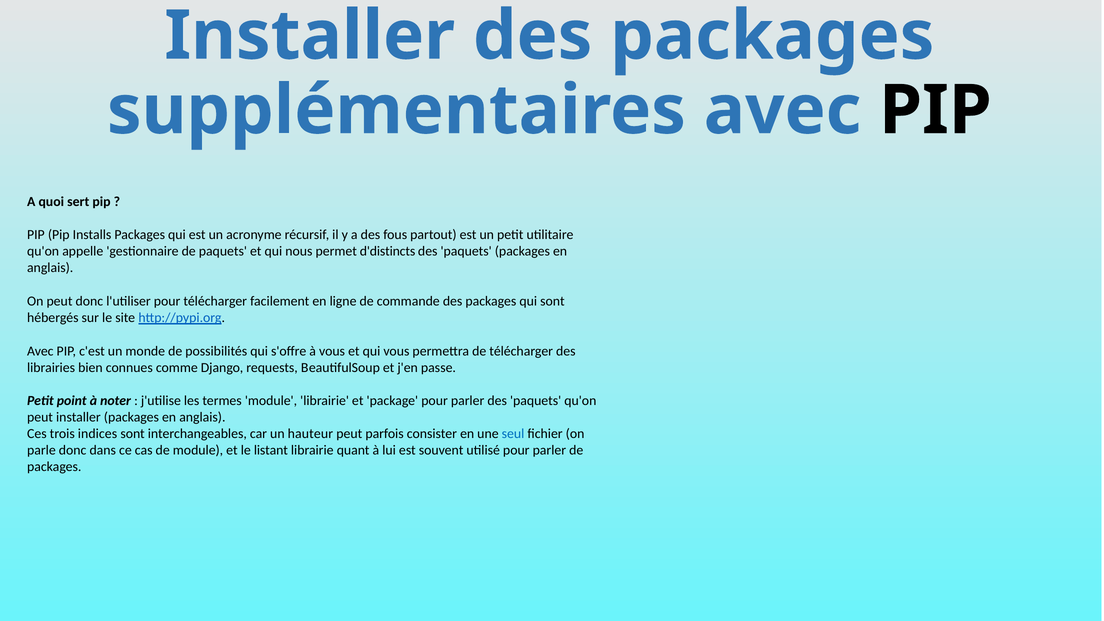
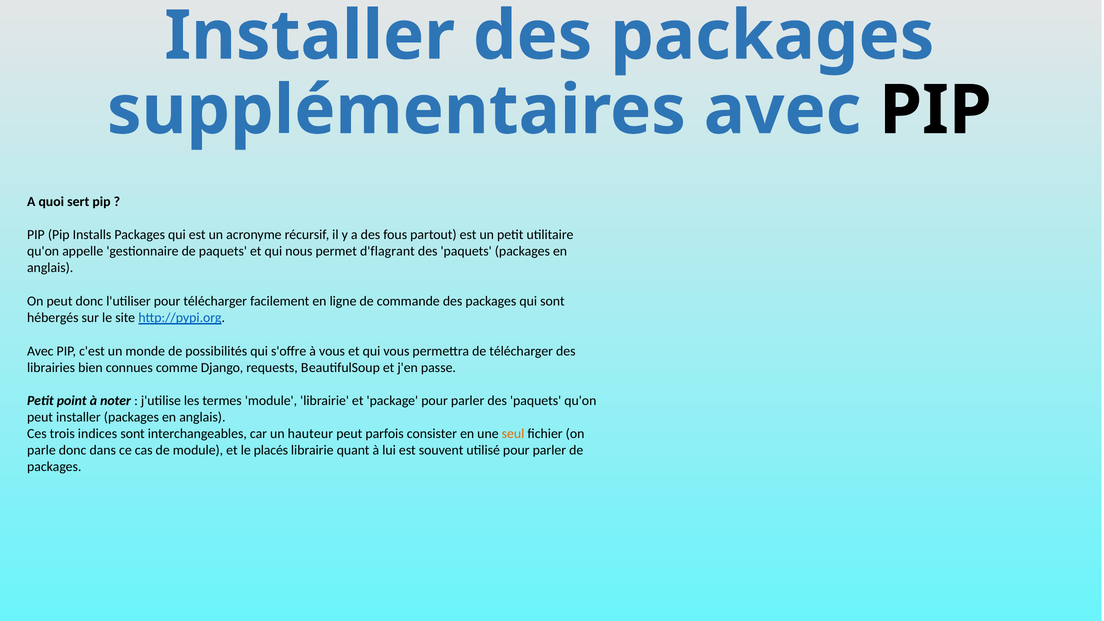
d'distincts: d'distincts -> d'flagrant
seul colour: blue -> orange
listant: listant -> placés
